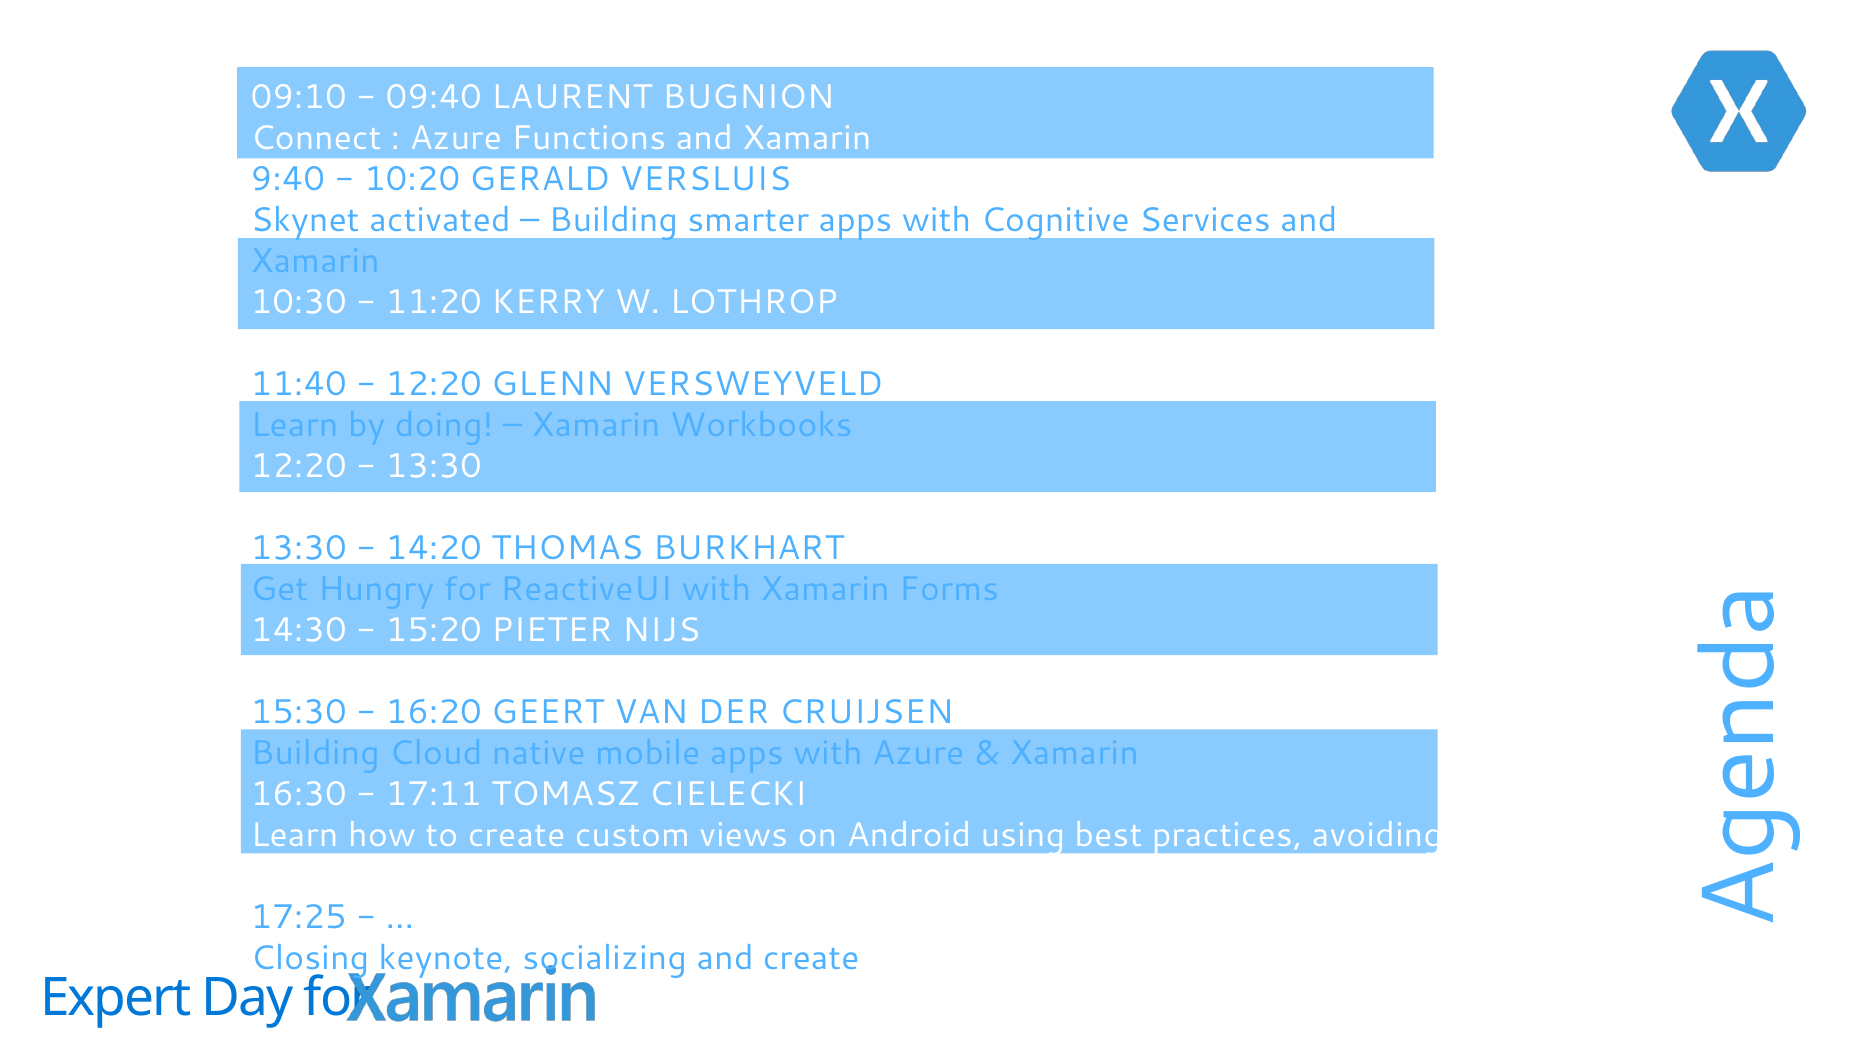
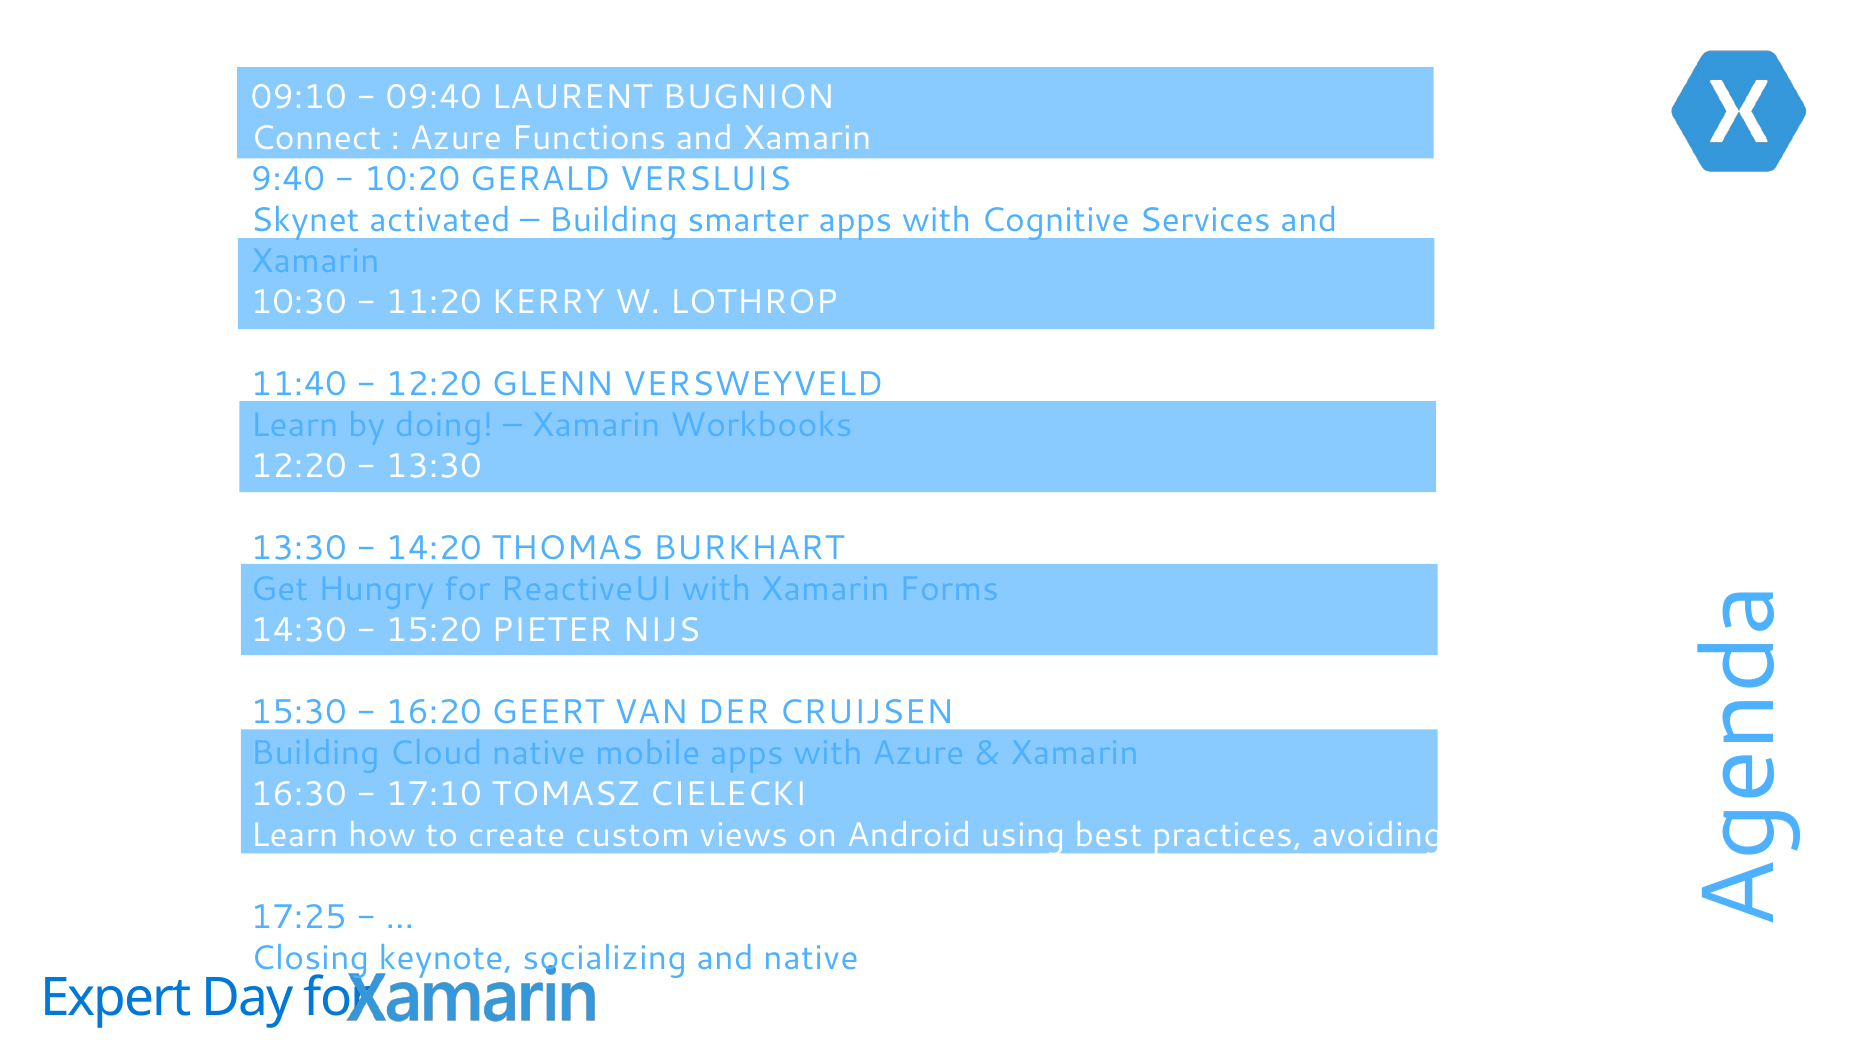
17:11: 17:11 -> 17:10
and create: create -> native
